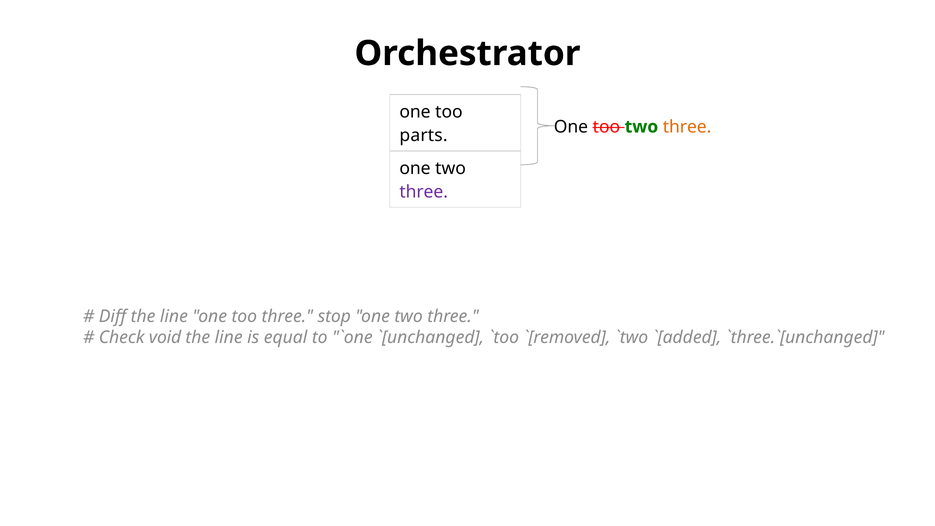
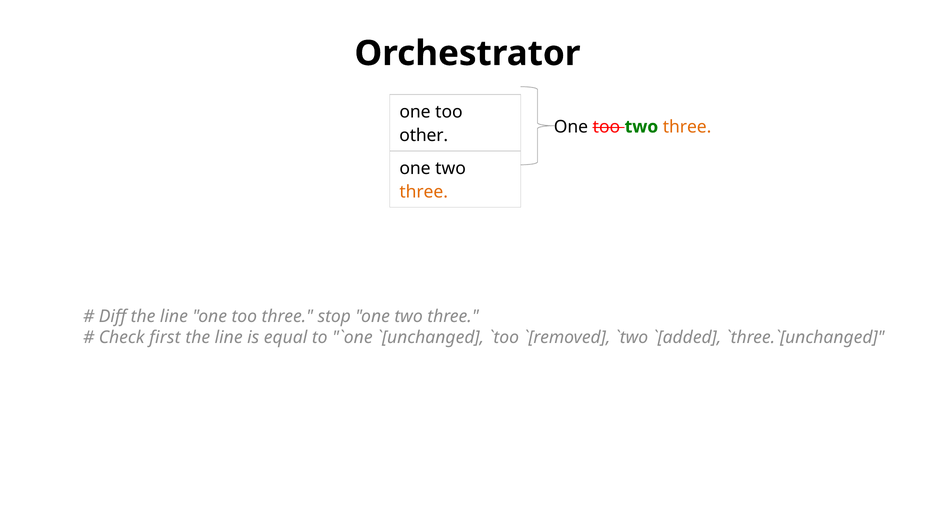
parts: parts -> other
three at (424, 192) colour: purple -> orange
void: void -> first
